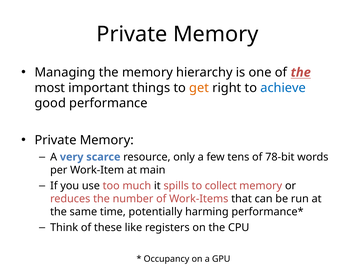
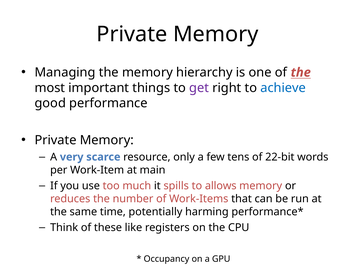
get colour: orange -> purple
78-bit: 78-bit -> 22-bit
collect: collect -> allows
